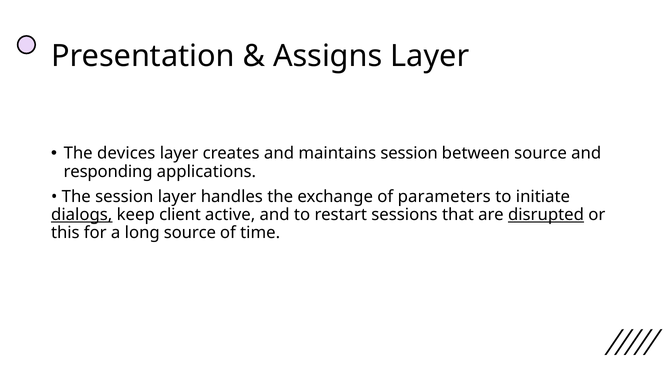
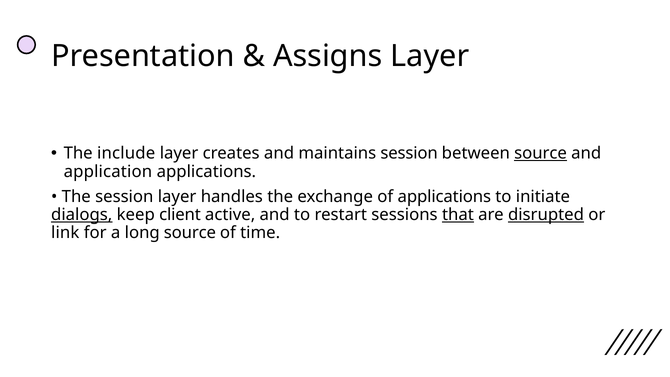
devices: devices -> include
source at (541, 153) underline: none -> present
responding: responding -> application
of parameters: parameters -> applications
that underline: none -> present
this: this -> link
